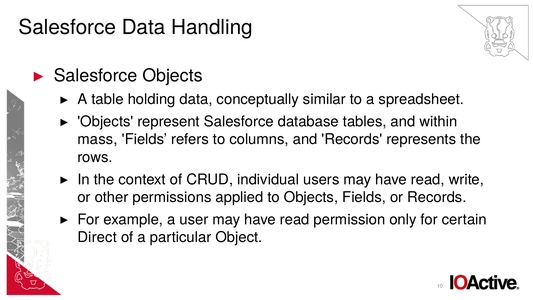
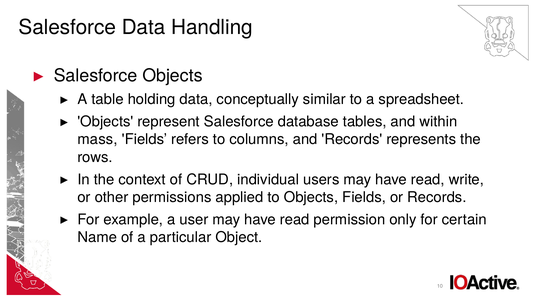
Direct: Direct -> Name
